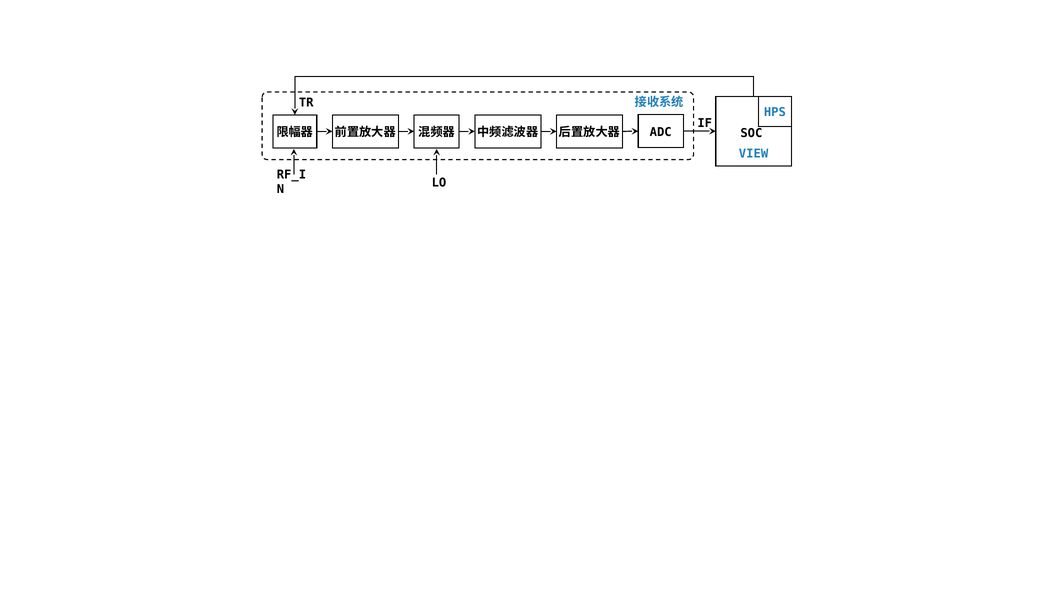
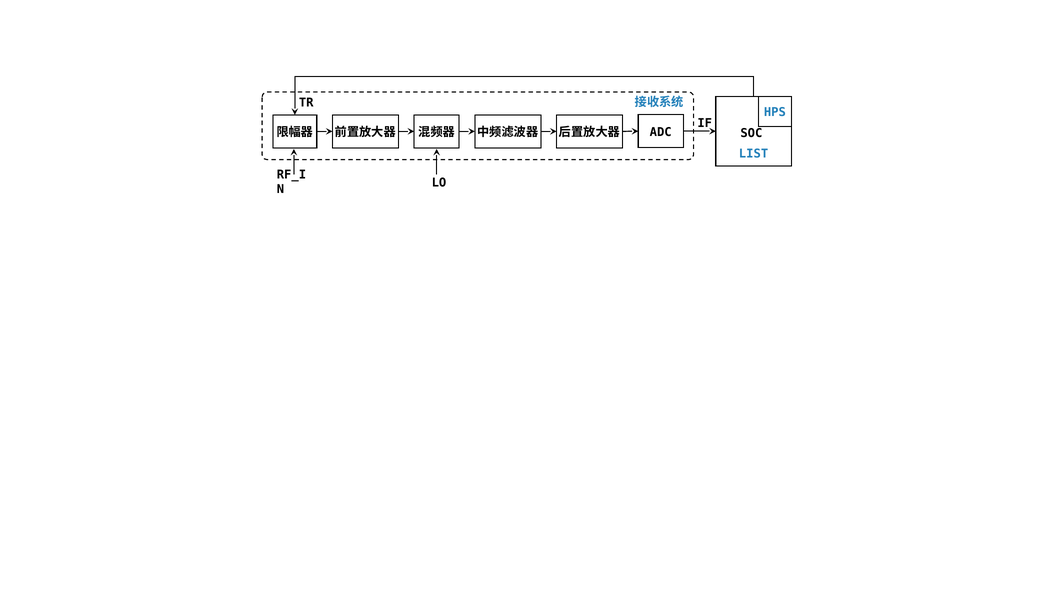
VIEW: VIEW -> LIST
